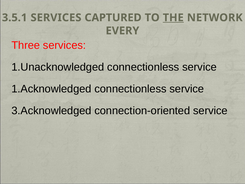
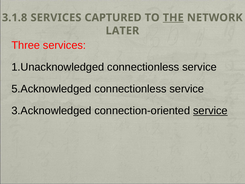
3.5.1: 3.5.1 -> 3.1.8
EVERY: EVERY -> LATER
1.Acknowledged: 1.Acknowledged -> 5.Acknowledged
service at (210, 111) underline: none -> present
